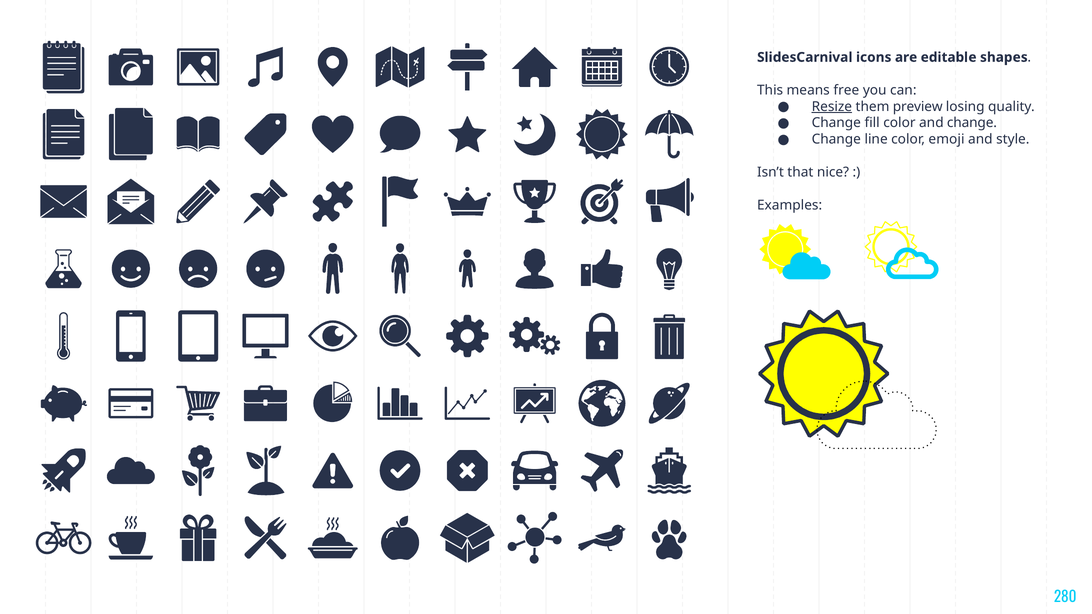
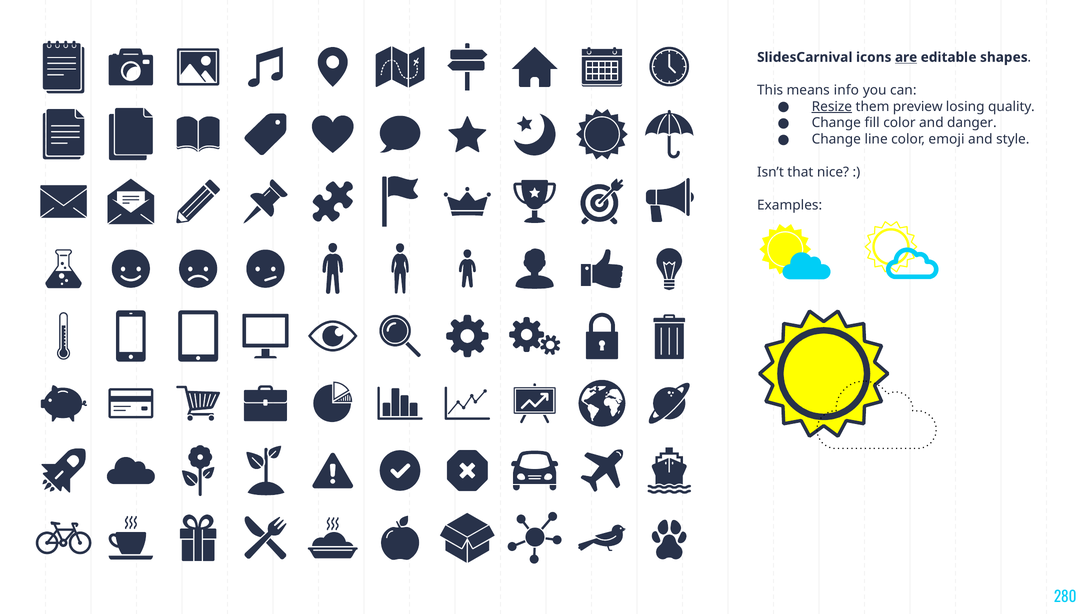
are underline: none -> present
free: free -> info
and change: change -> danger
